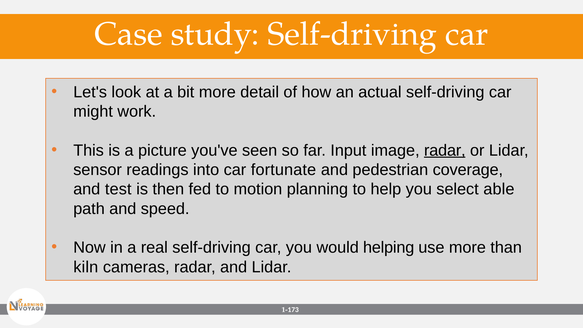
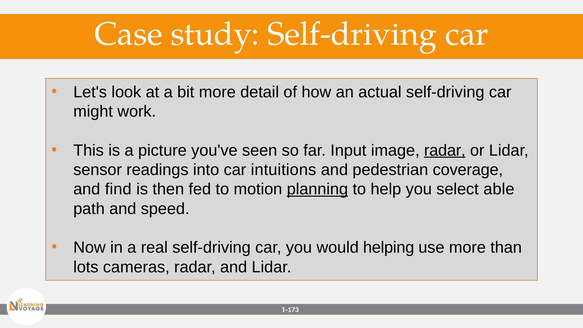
fortunate: fortunate -> intuitions
test: test -> find
planning underline: none -> present
kiln: kiln -> lots
